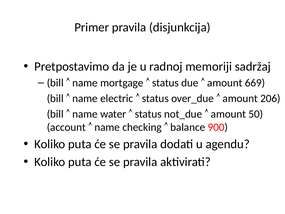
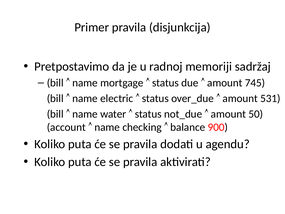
669: 669 -> 745
206: 206 -> 531
